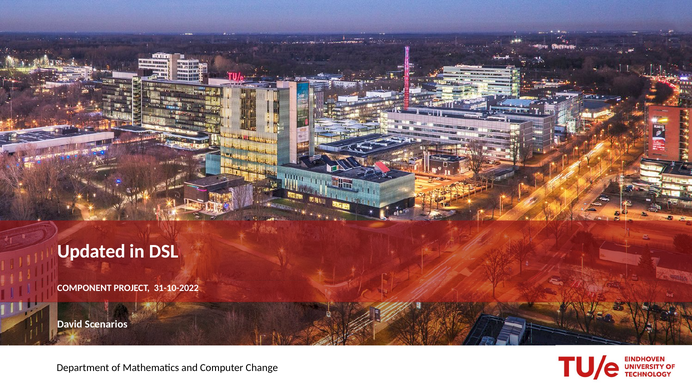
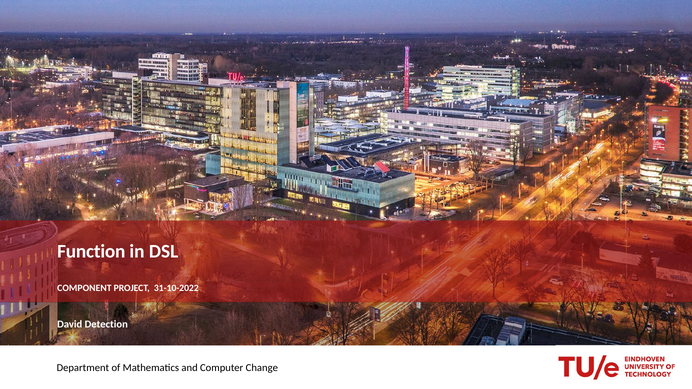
Updated: Updated -> Function
Scenarios: Scenarios -> Detection
